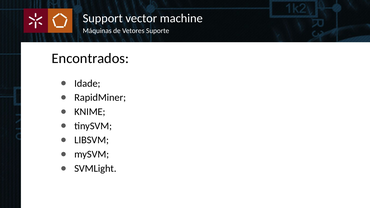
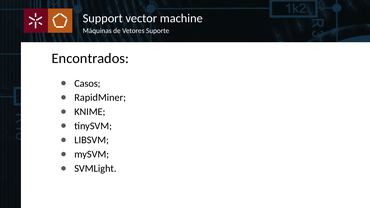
Idade: Idade -> Casos
